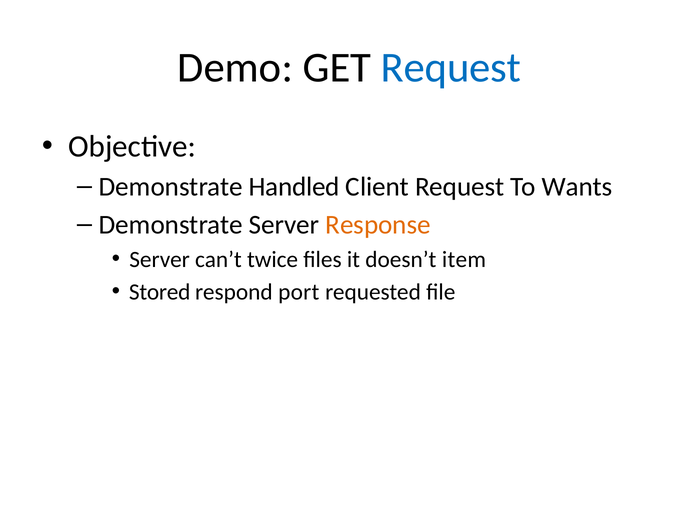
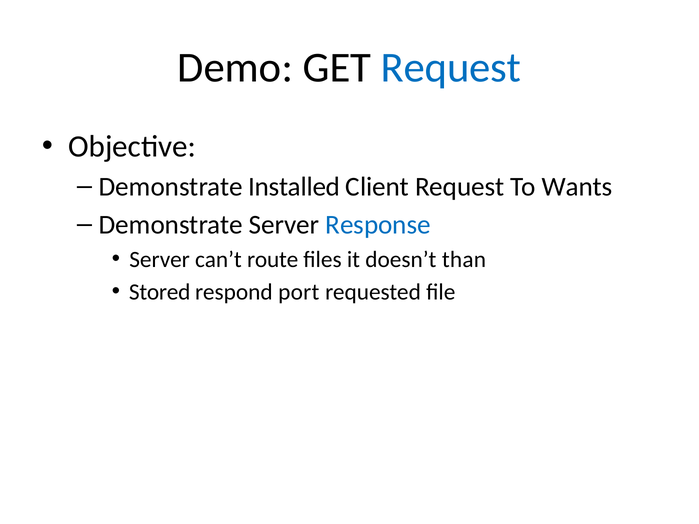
Handled: Handled -> Installed
Response colour: orange -> blue
twice: twice -> route
item: item -> than
